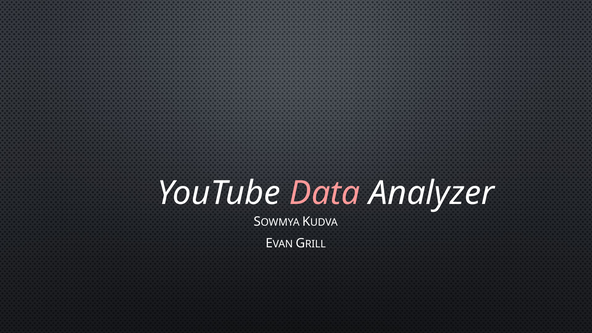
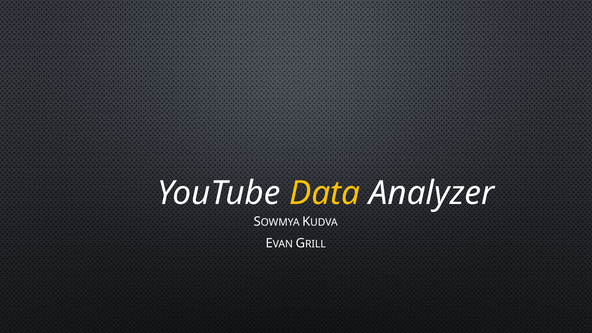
Data colour: pink -> yellow
